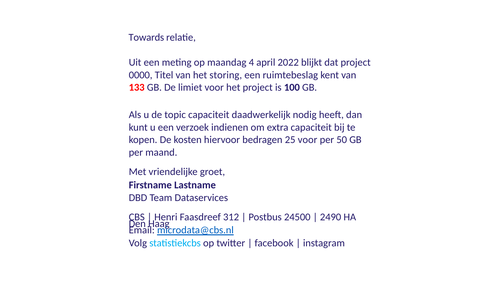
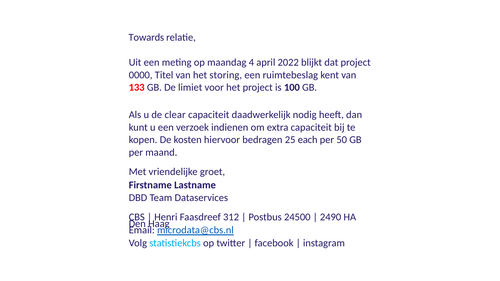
topic: topic -> clear
25 voor: voor -> each
